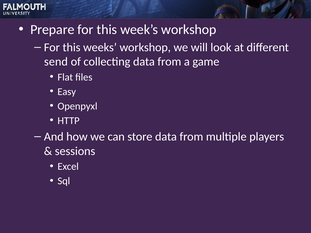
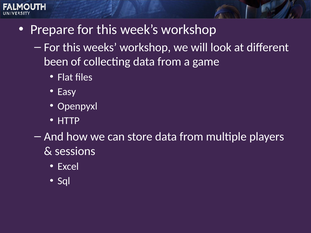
send: send -> been
